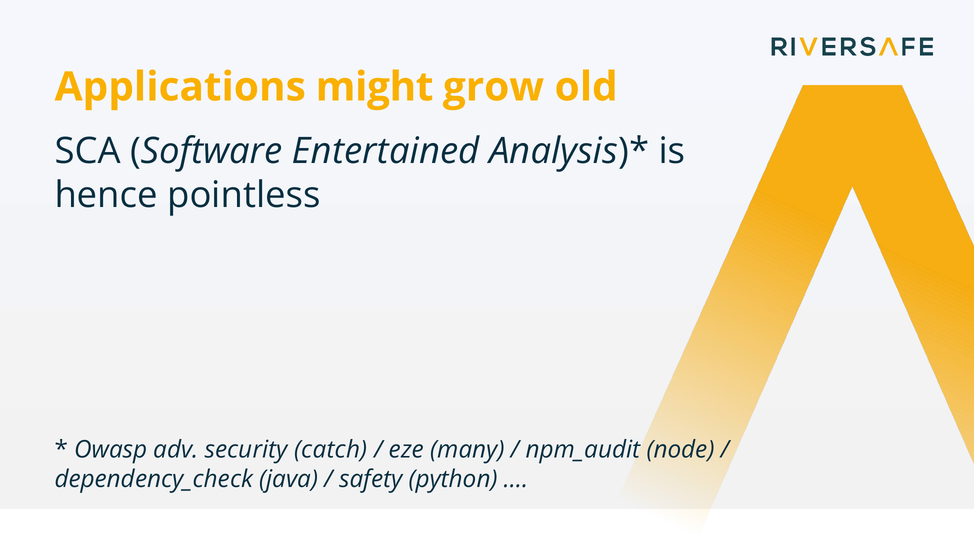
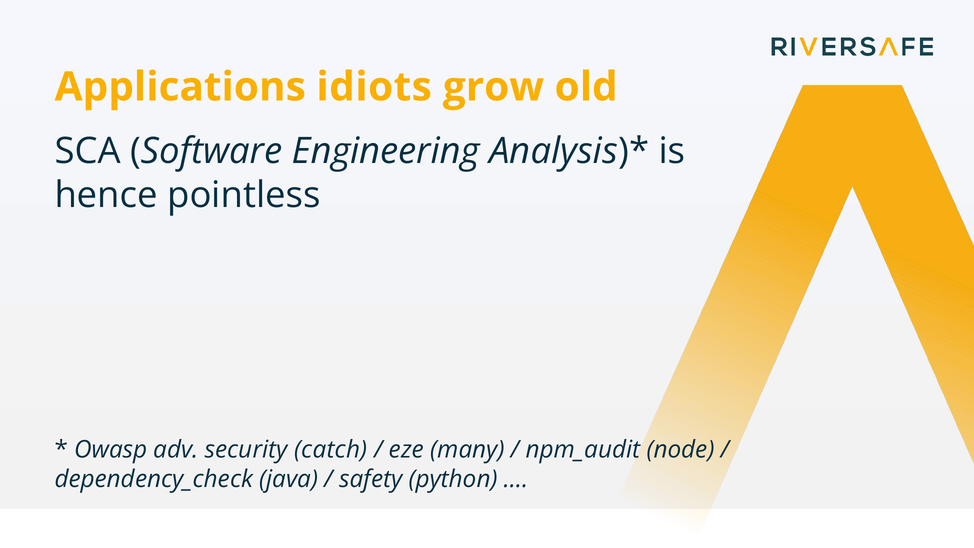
might: might -> idiots
Entertained: Entertained -> Engineering
